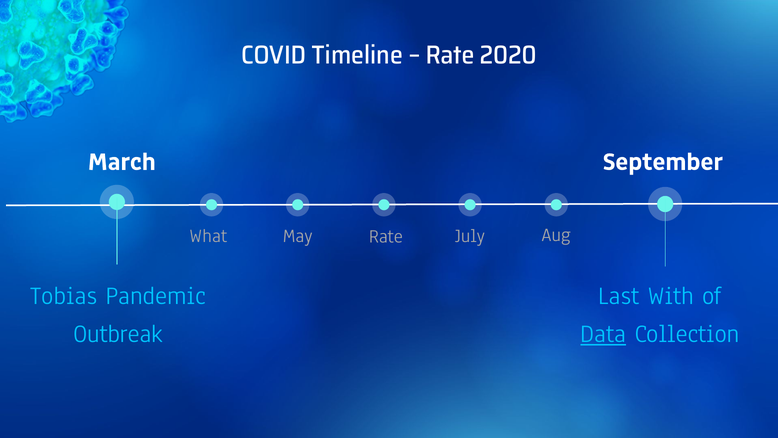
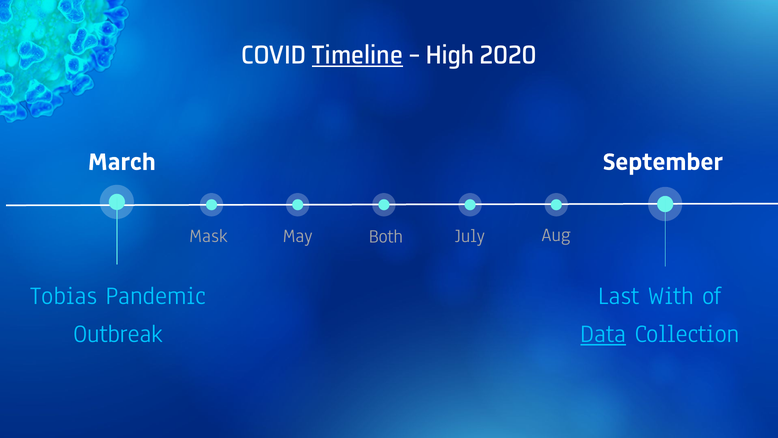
Timeline underline: none -> present
Rate at (450, 55): Rate -> High
What: What -> Mask
Rate at (386, 236): Rate -> Both
